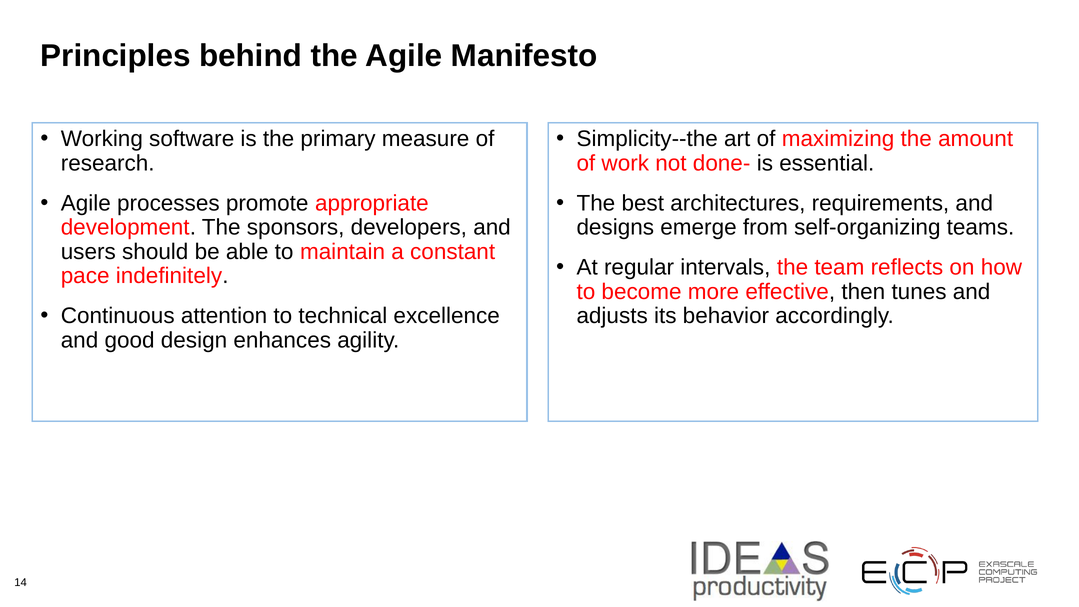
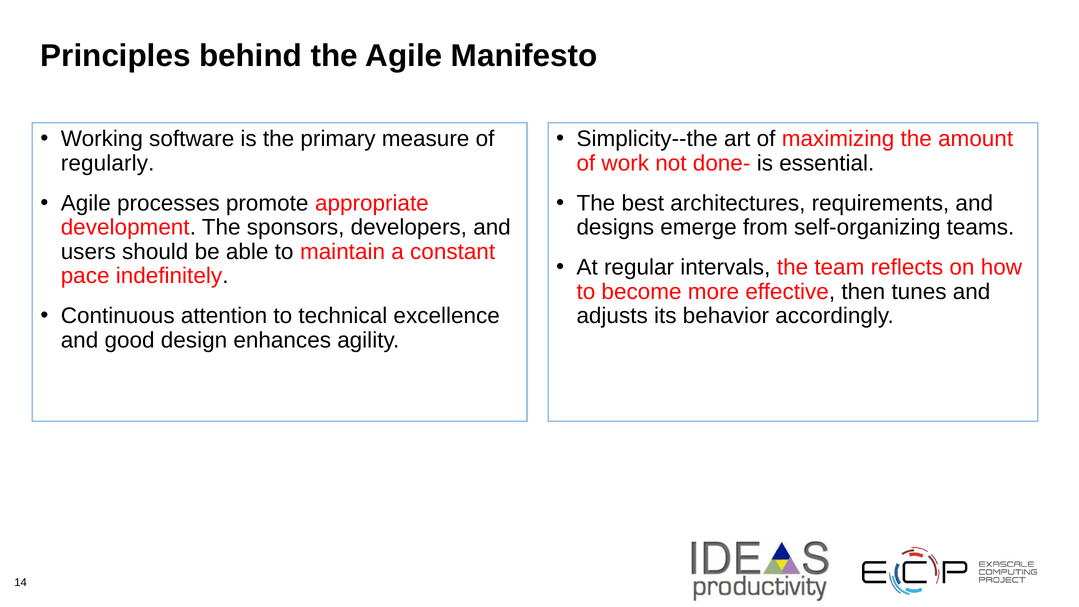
research: research -> regularly
